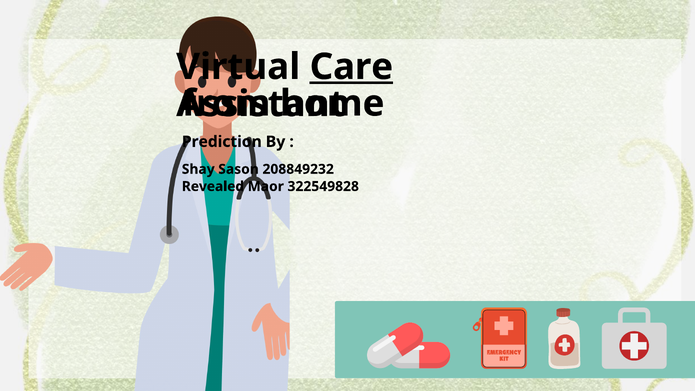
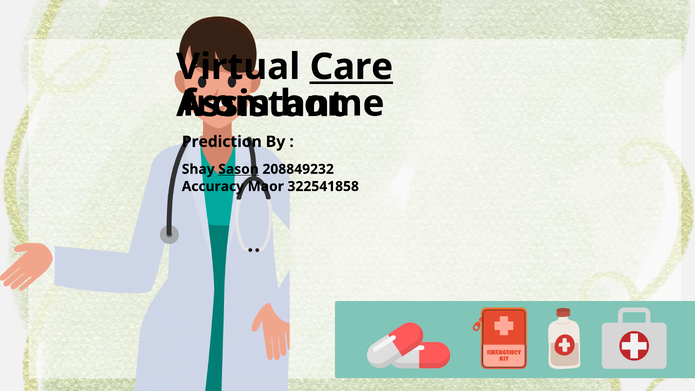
Sason underline: none -> present
Revealed: Revealed -> Accuracy
322549828: 322549828 -> 322541858
